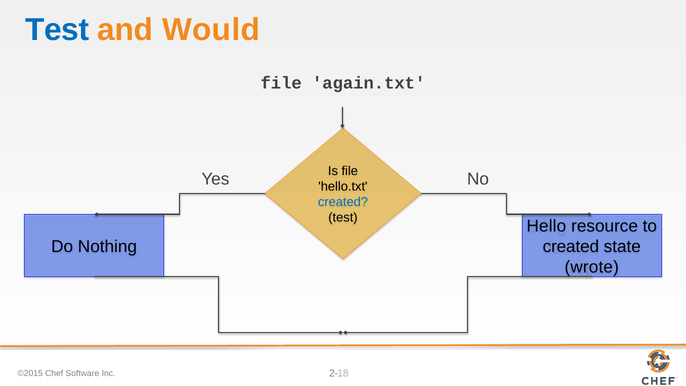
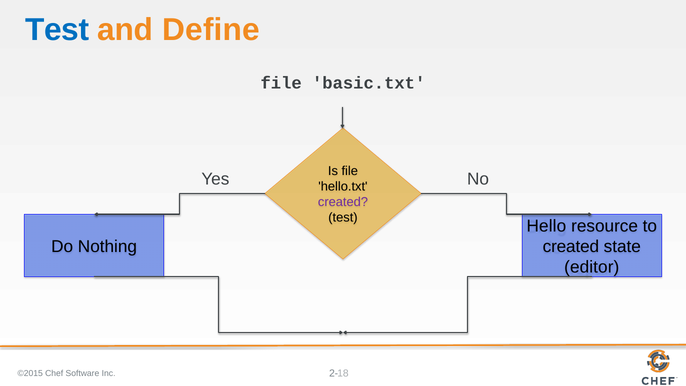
Would: Would -> Define
again.txt: again.txt -> basic.txt
created at (343, 202) colour: blue -> purple
wrote: wrote -> editor
